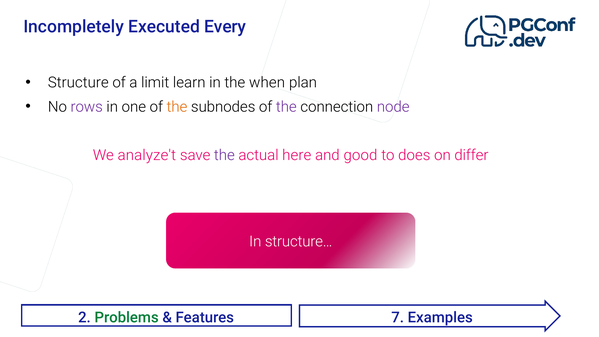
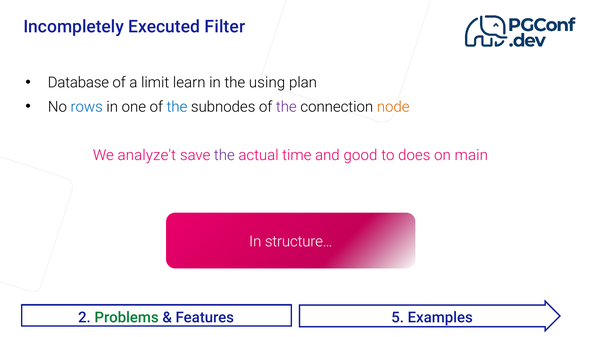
Every: Every -> Filter
Structure: Structure -> Database
when: when -> using
rows colour: purple -> blue
the at (177, 107) colour: orange -> blue
node colour: purple -> orange
here: here -> time
differ: differ -> main
7: 7 -> 5
